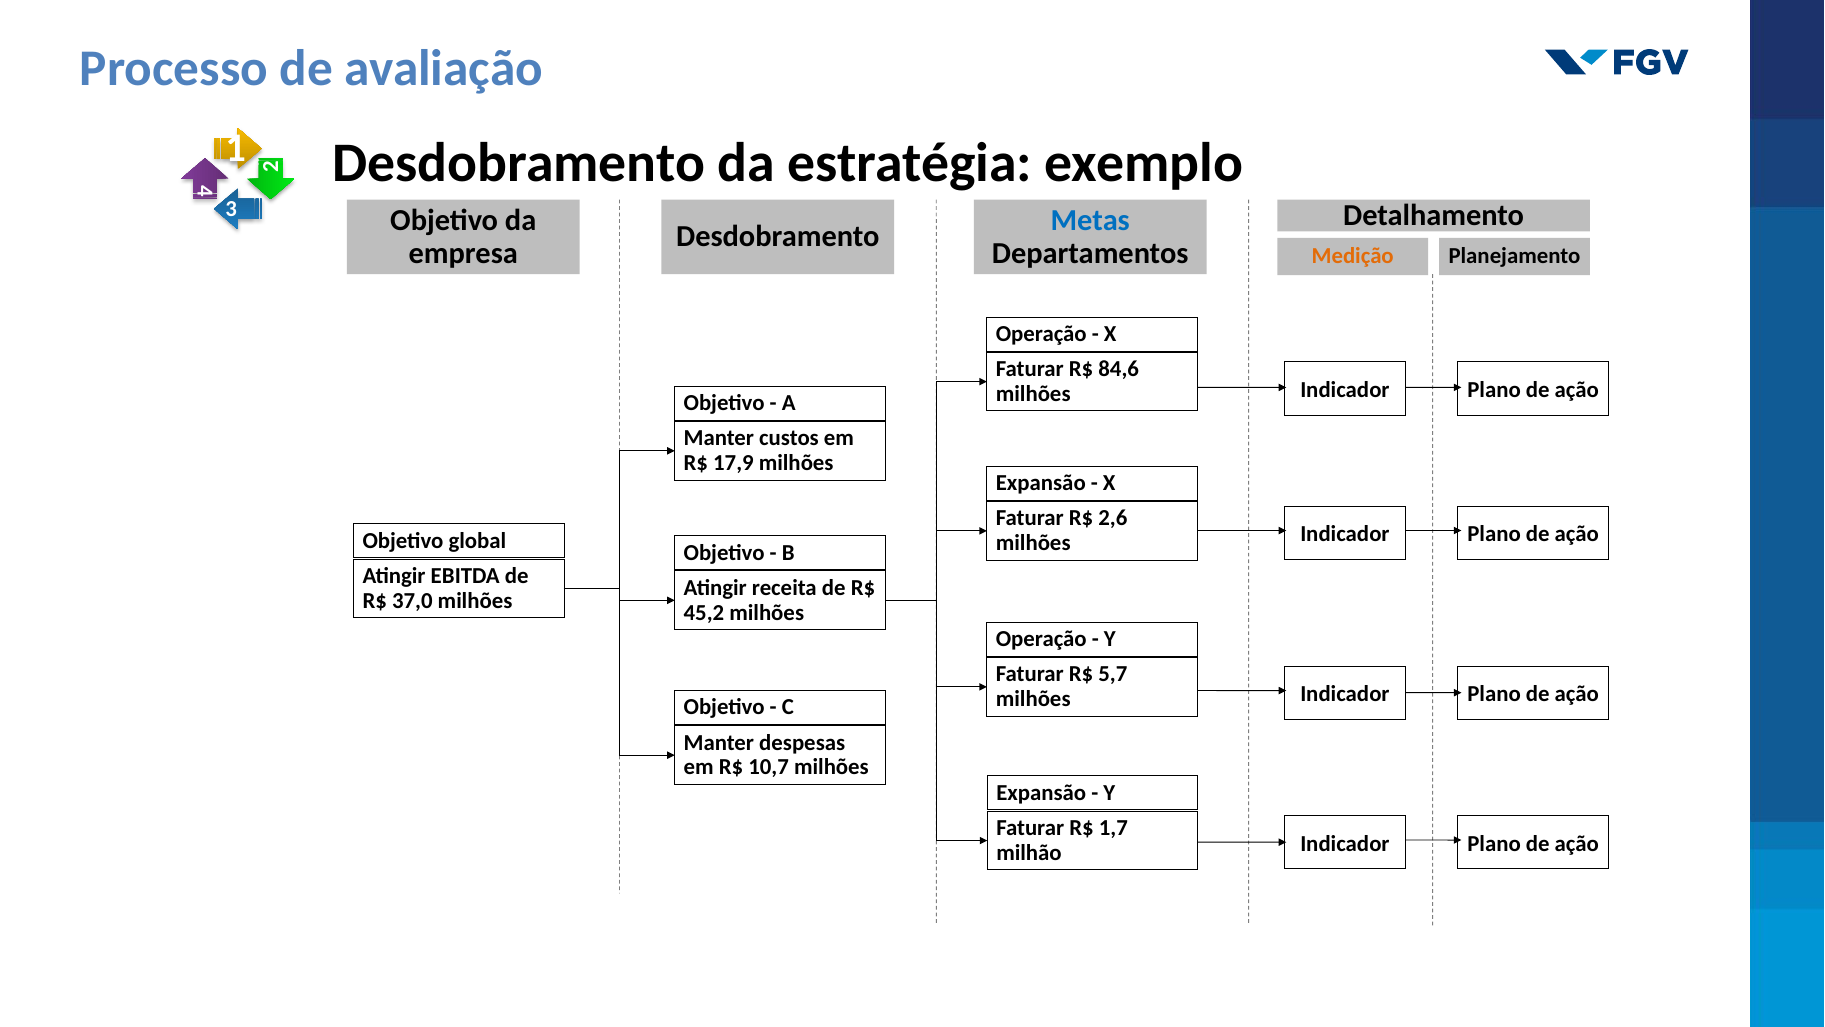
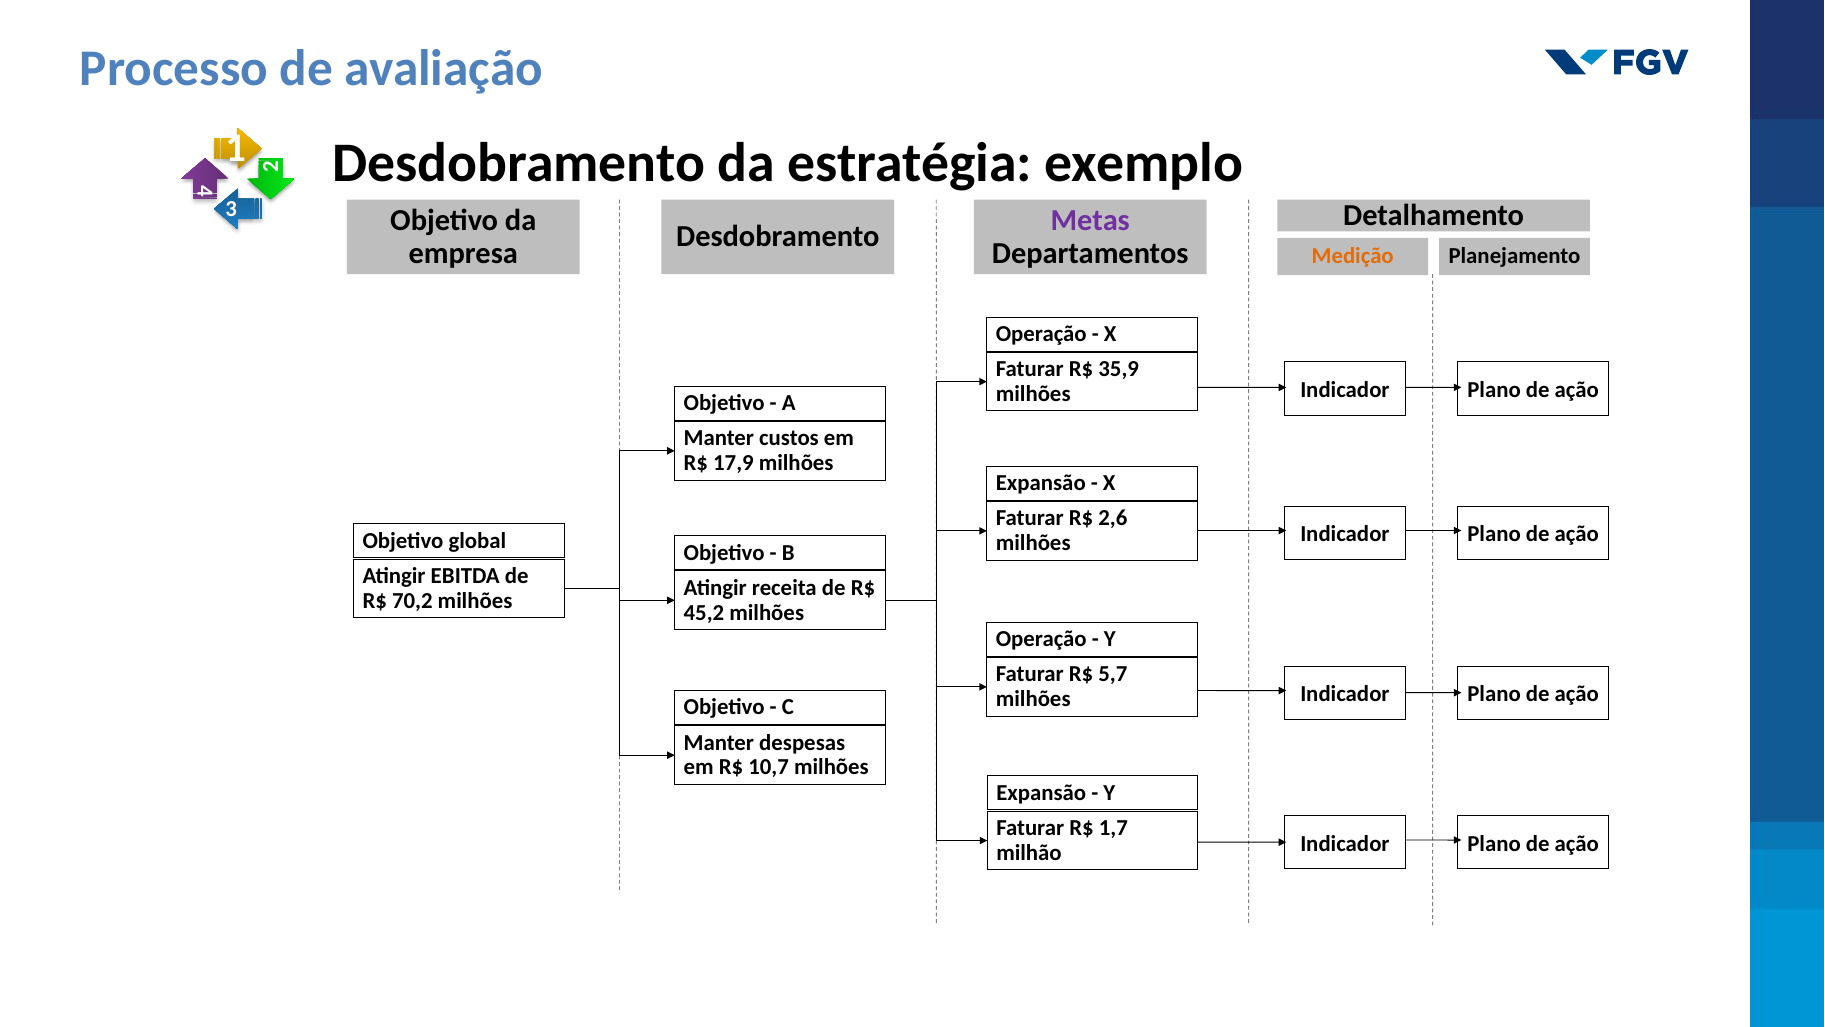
Metas colour: blue -> purple
84,6: 84,6 -> 35,9
37,0: 37,0 -> 70,2
